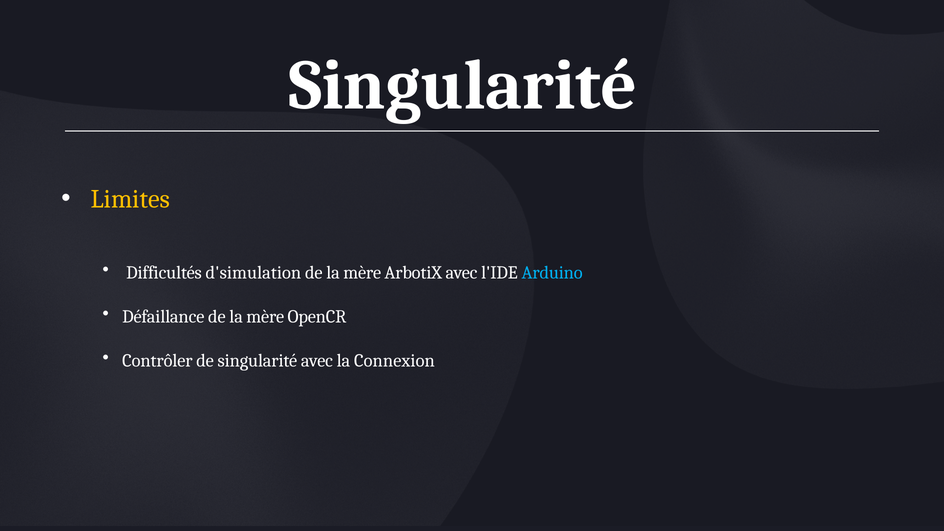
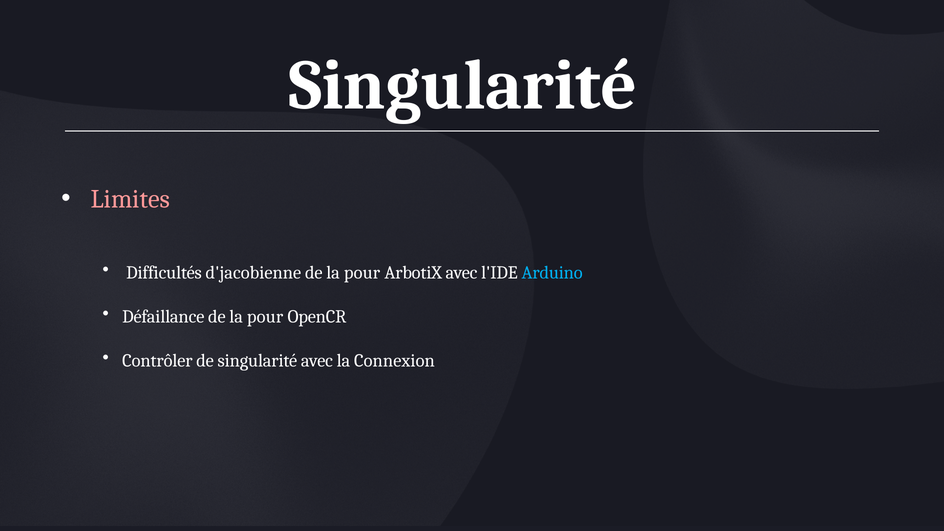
Limites colour: yellow -> pink
d'simulation: d'simulation -> d'jacobienne
mère at (362, 273): mère -> pour
Défaillance de la mère: mère -> pour
